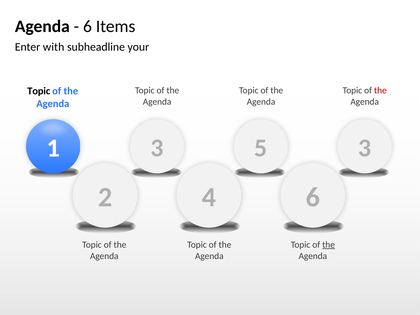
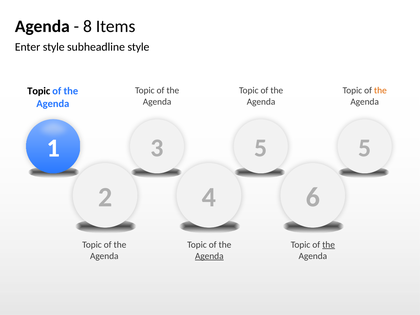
6 at (87, 26): 6 -> 8
Enter with: with -> style
subheadline your: your -> style
the at (380, 90) colour: red -> orange
3 at (365, 148): 3 -> 5
Agenda at (209, 256) underline: none -> present
